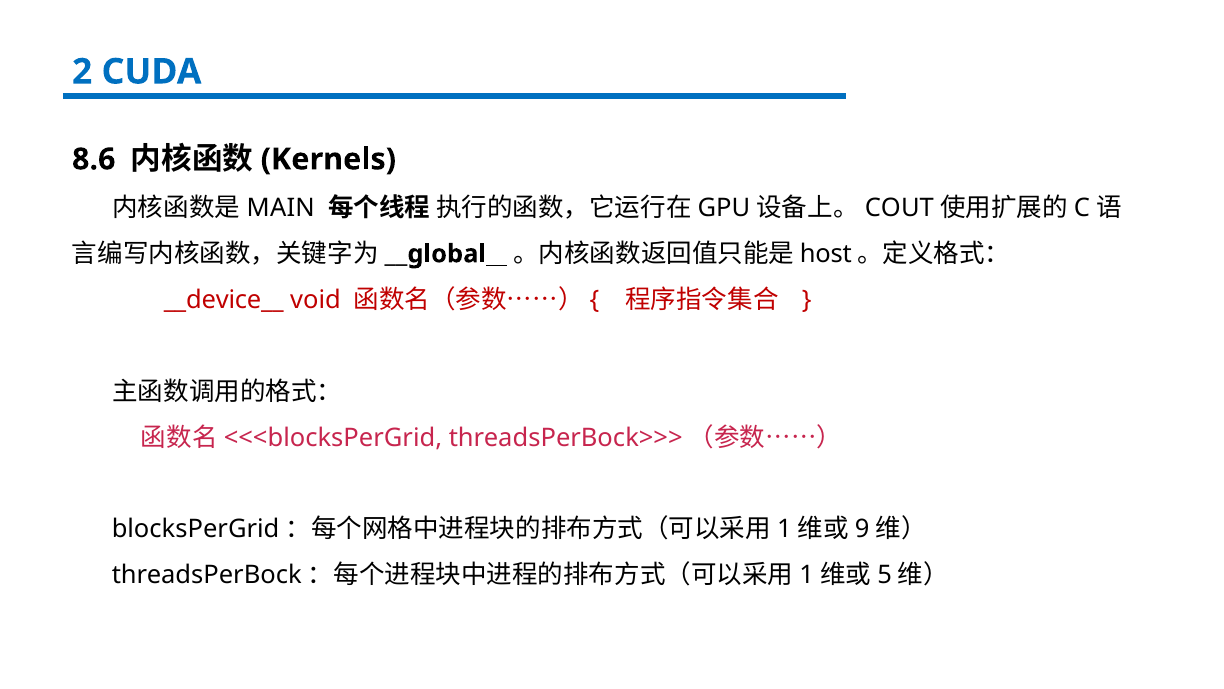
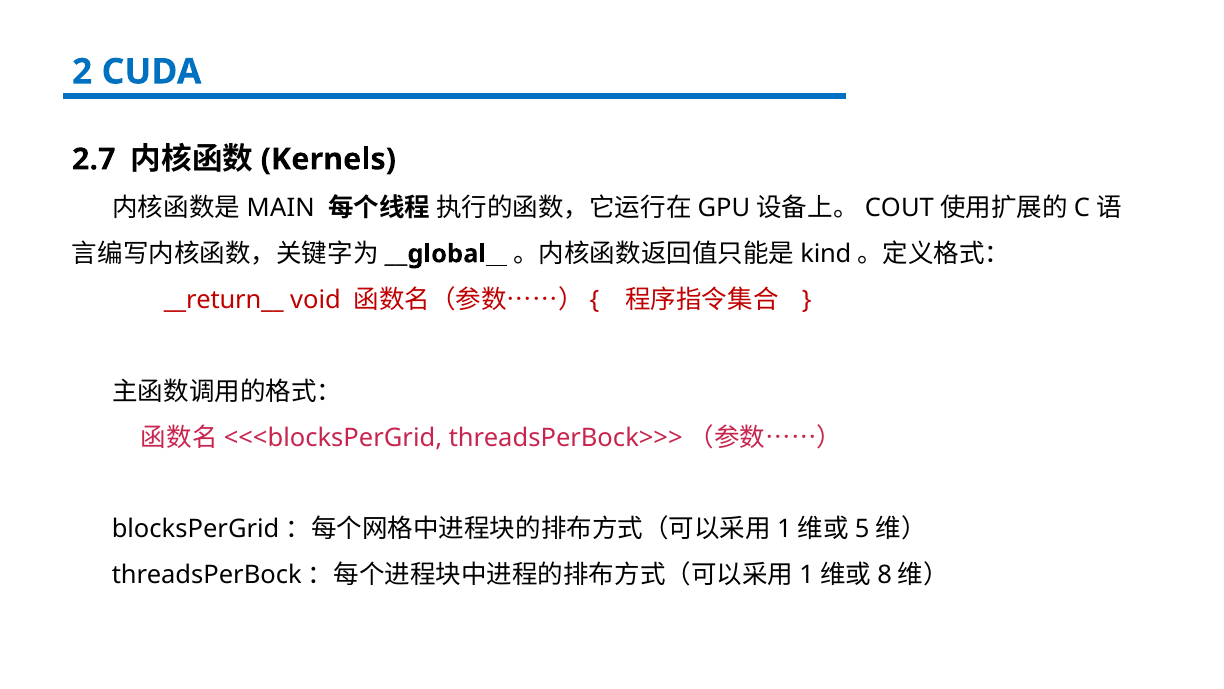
8.6: 8.6 -> 2.7
host: host -> kind
__device__: __device__ -> __return__
9: 9 -> 5
5: 5 -> 8
